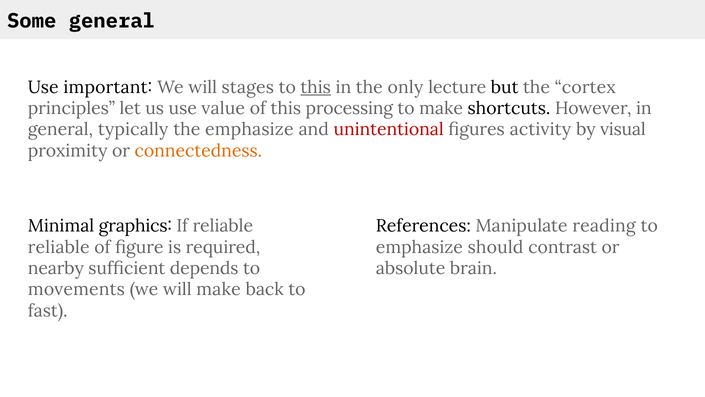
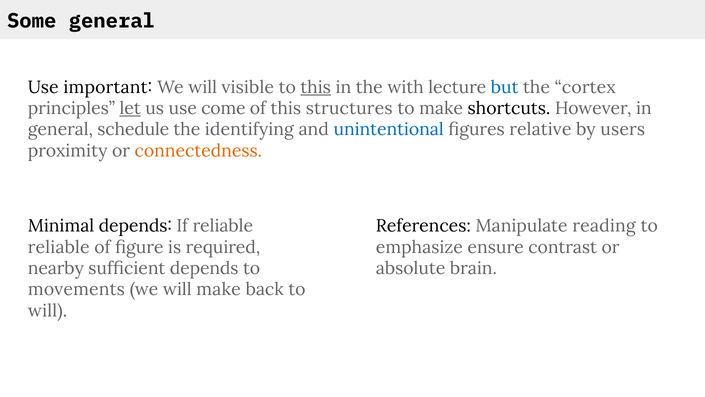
stages: stages -> visible
only: only -> with
but colour: black -> blue
let underline: none -> present
value: value -> come
processing: processing -> structures
typically: typically -> schedule
the emphasize: emphasize -> identifying
unintentional colour: red -> blue
activity: activity -> relative
visual: visual -> users
Minimal graphics: graphics -> depends
should: should -> ensure
fast at (48, 310): fast -> will
